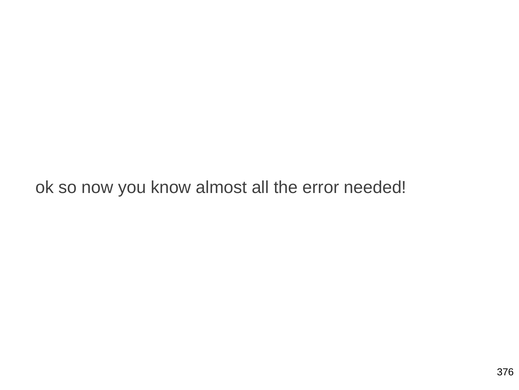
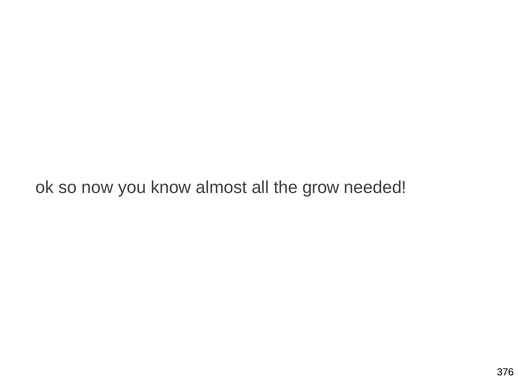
error: error -> grow
